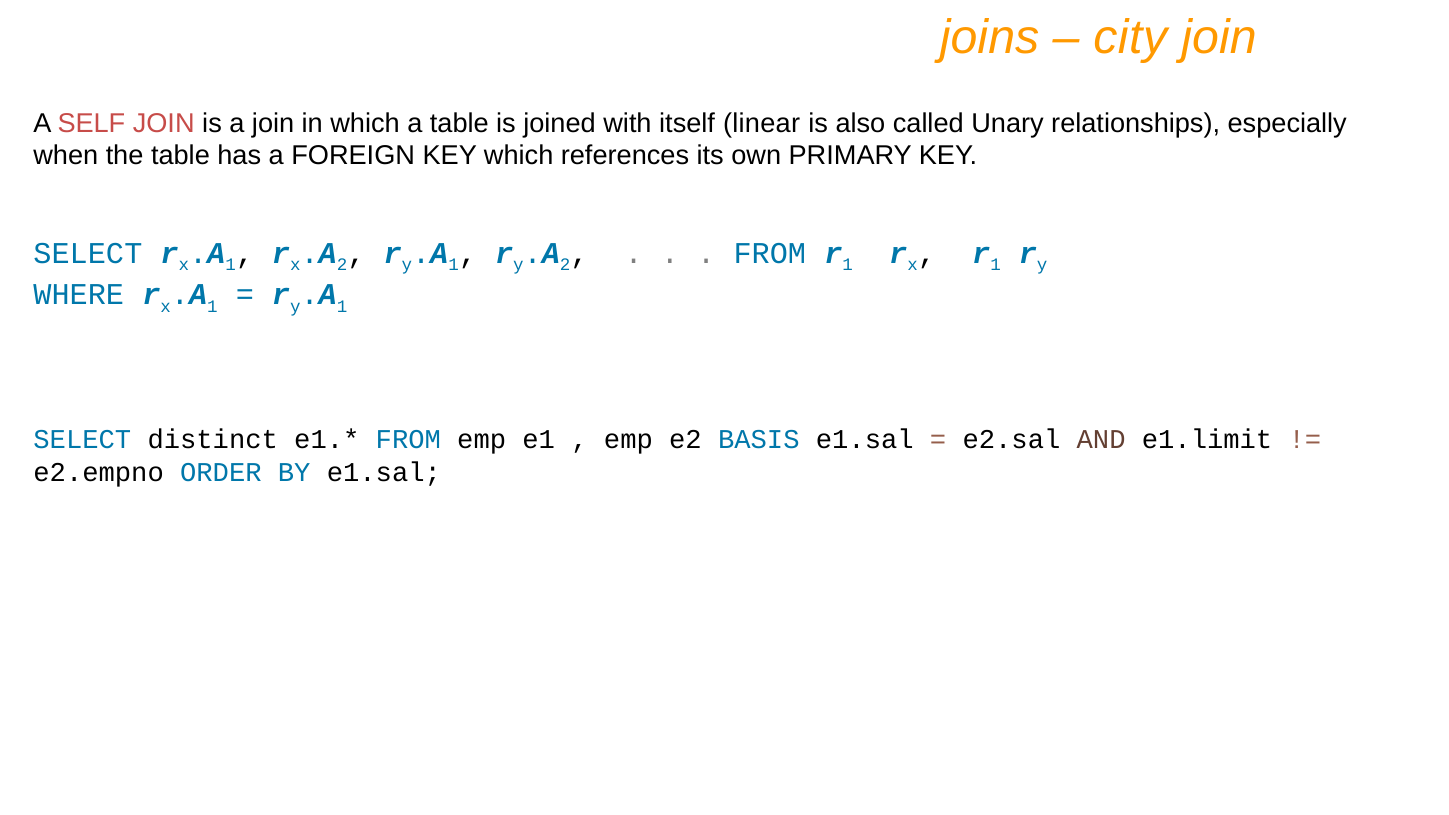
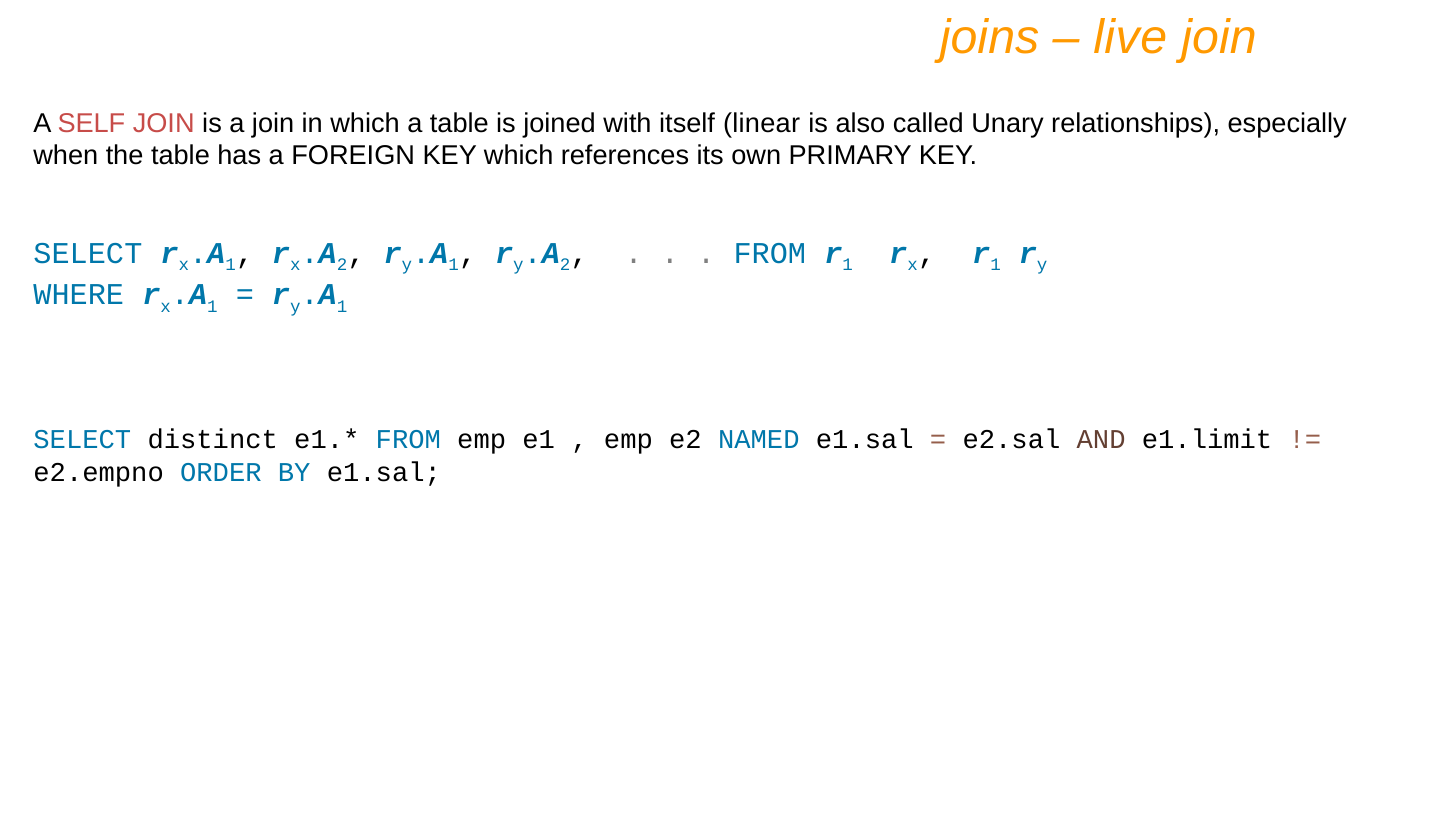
city: city -> live
BASIS: BASIS -> NAMED
